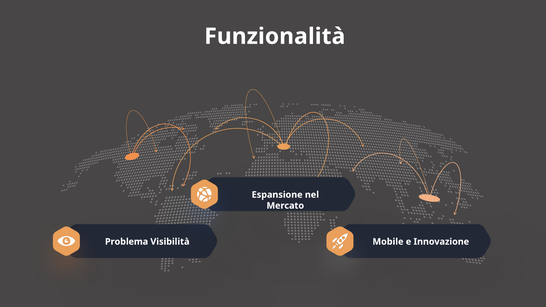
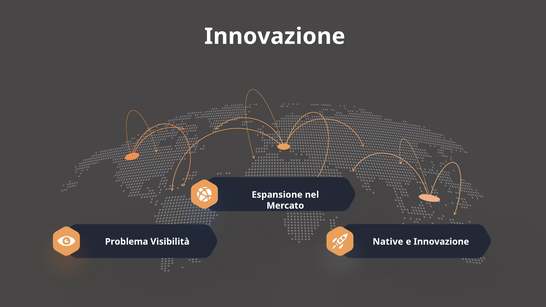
Funzionalità at (275, 36): Funzionalità -> Innovazione
Mobile: Mobile -> Native
